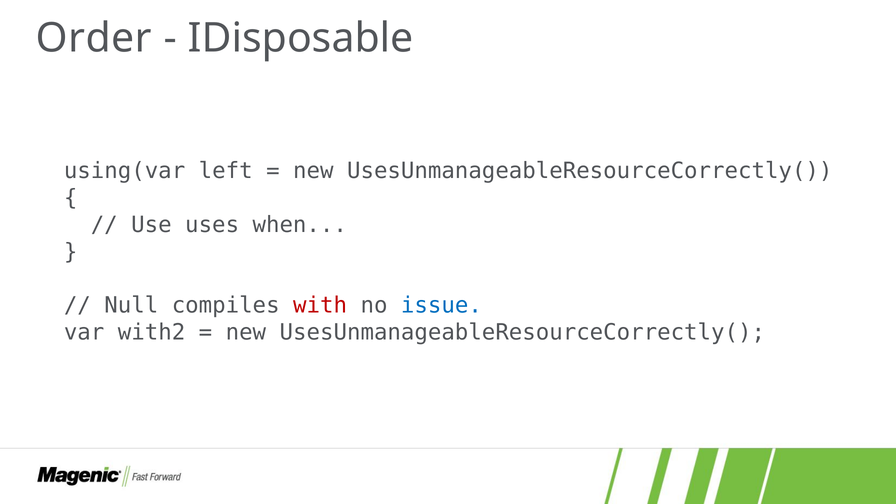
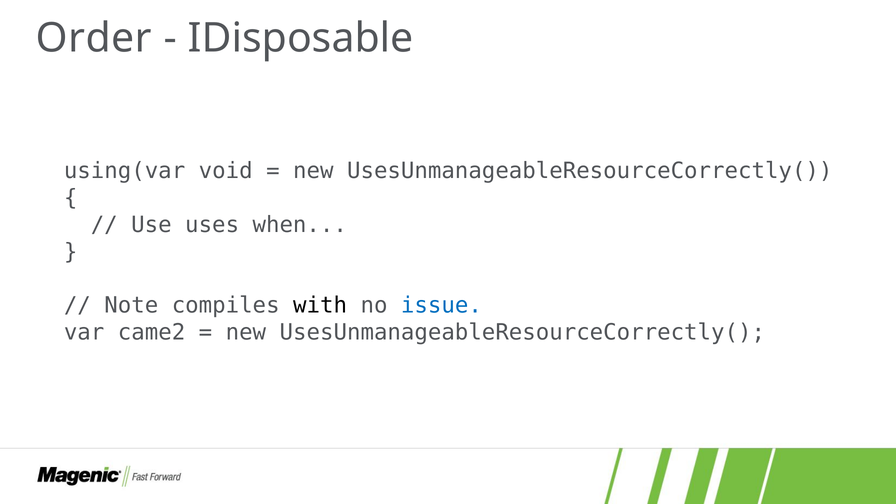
left: left -> void
Null: Null -> Note
with colour: red -> black
with2: with2 -> came2
